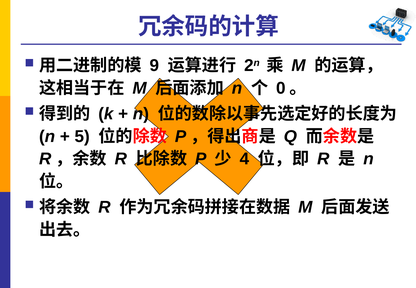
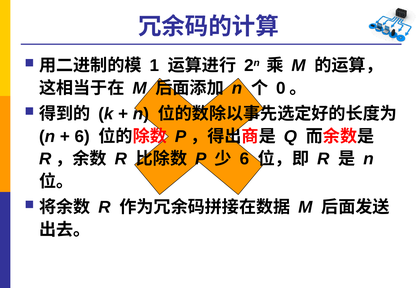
9: 9 -> 1
5 at (82, 136): 5 -> 6
4 at (244, 159): 4 -> 6
